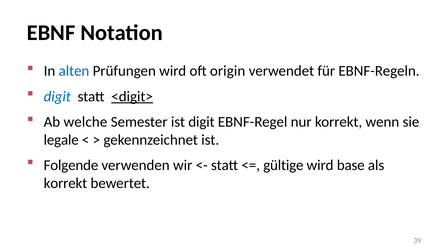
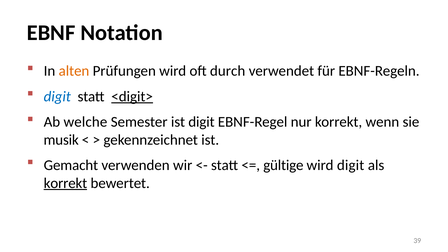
alten colour: blue -> orange
origin: origin -> durch
legale: legale -> musik
Folgende: Folgende -> Gemacht
wird base: base -> digit
korrekt at (65, 183) underline: none -> present
